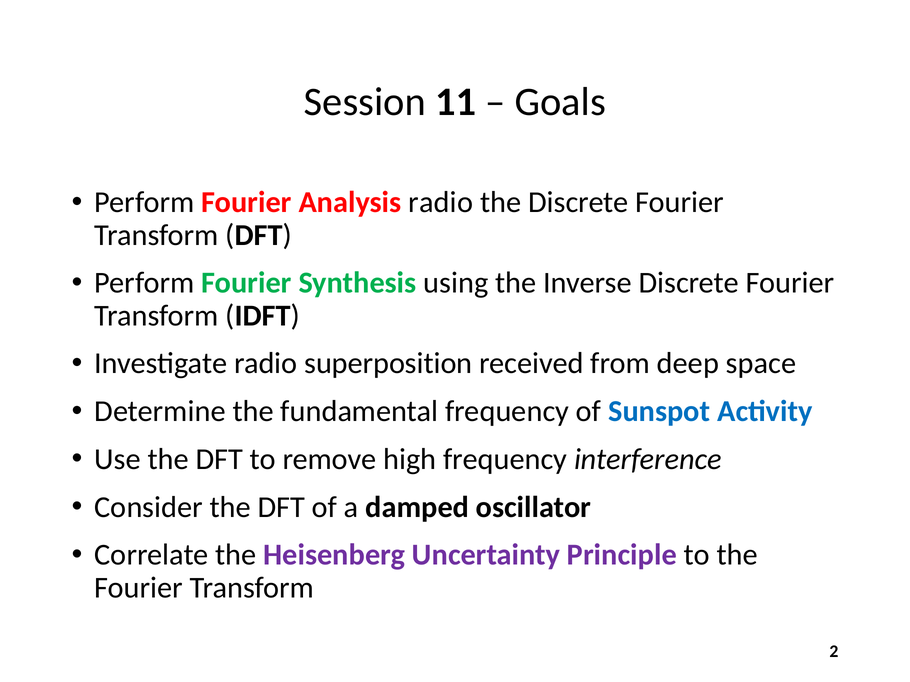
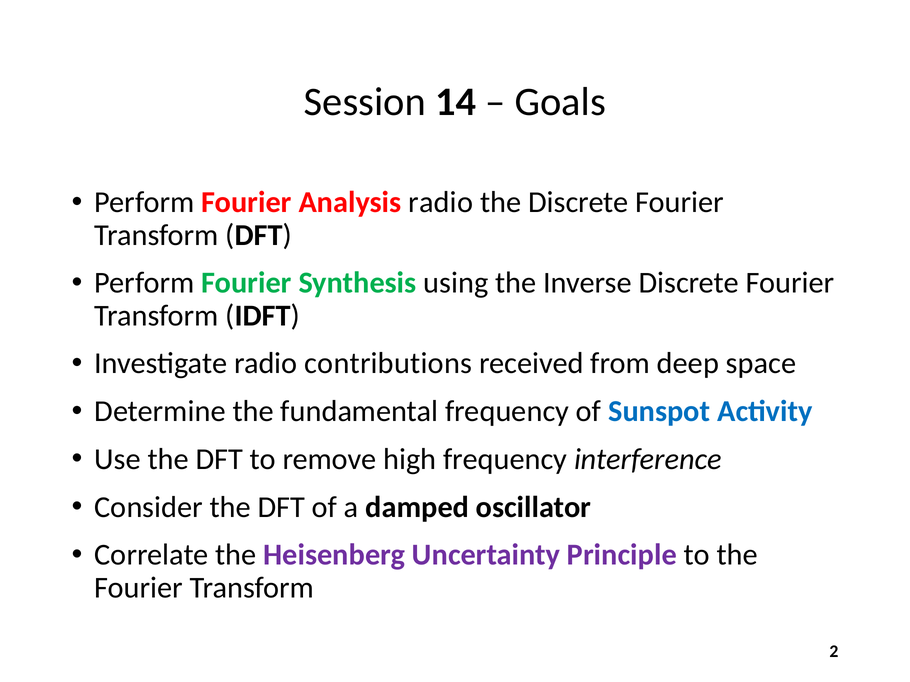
11: 11 -> 14
superposition: superposition -> contributions
